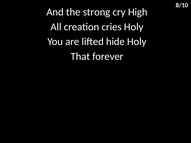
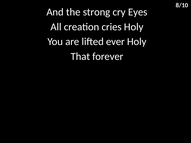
High: High -> Eyes
hide: hide -> ever
